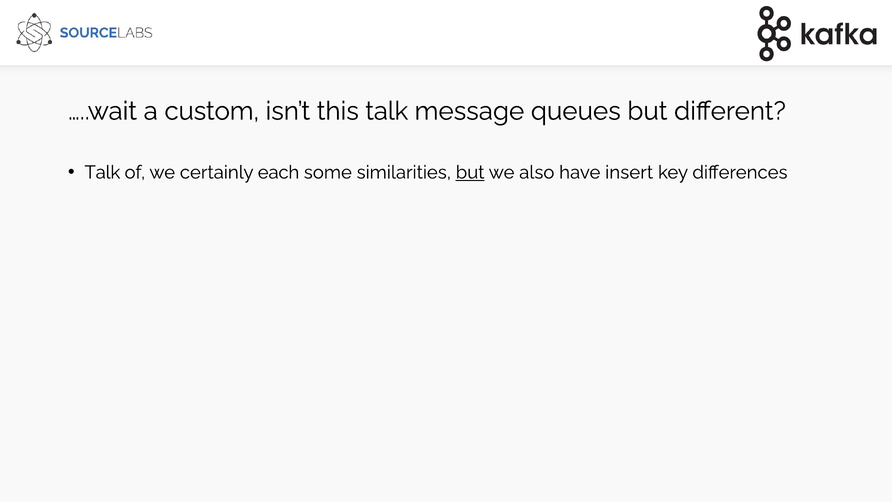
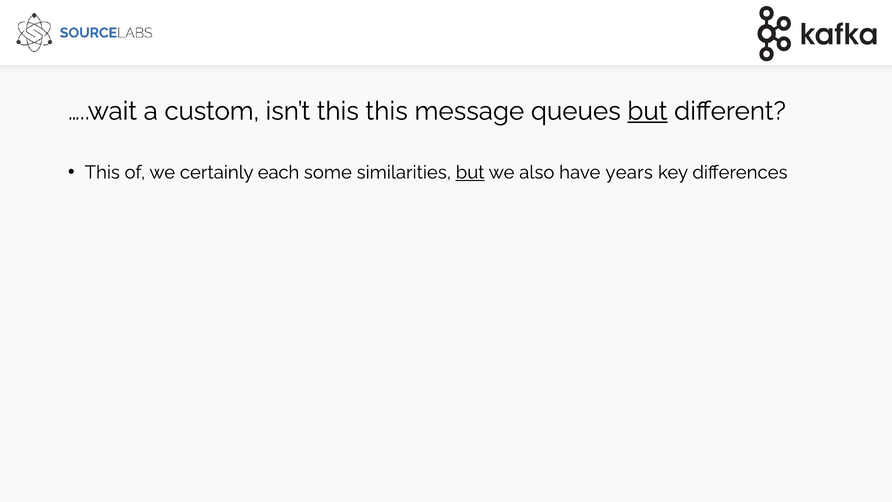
this talk: talk -> this
but at (647, 111) underline: none -> present
Talk at (102, 172): Talk -> This
insert: insert -> years
